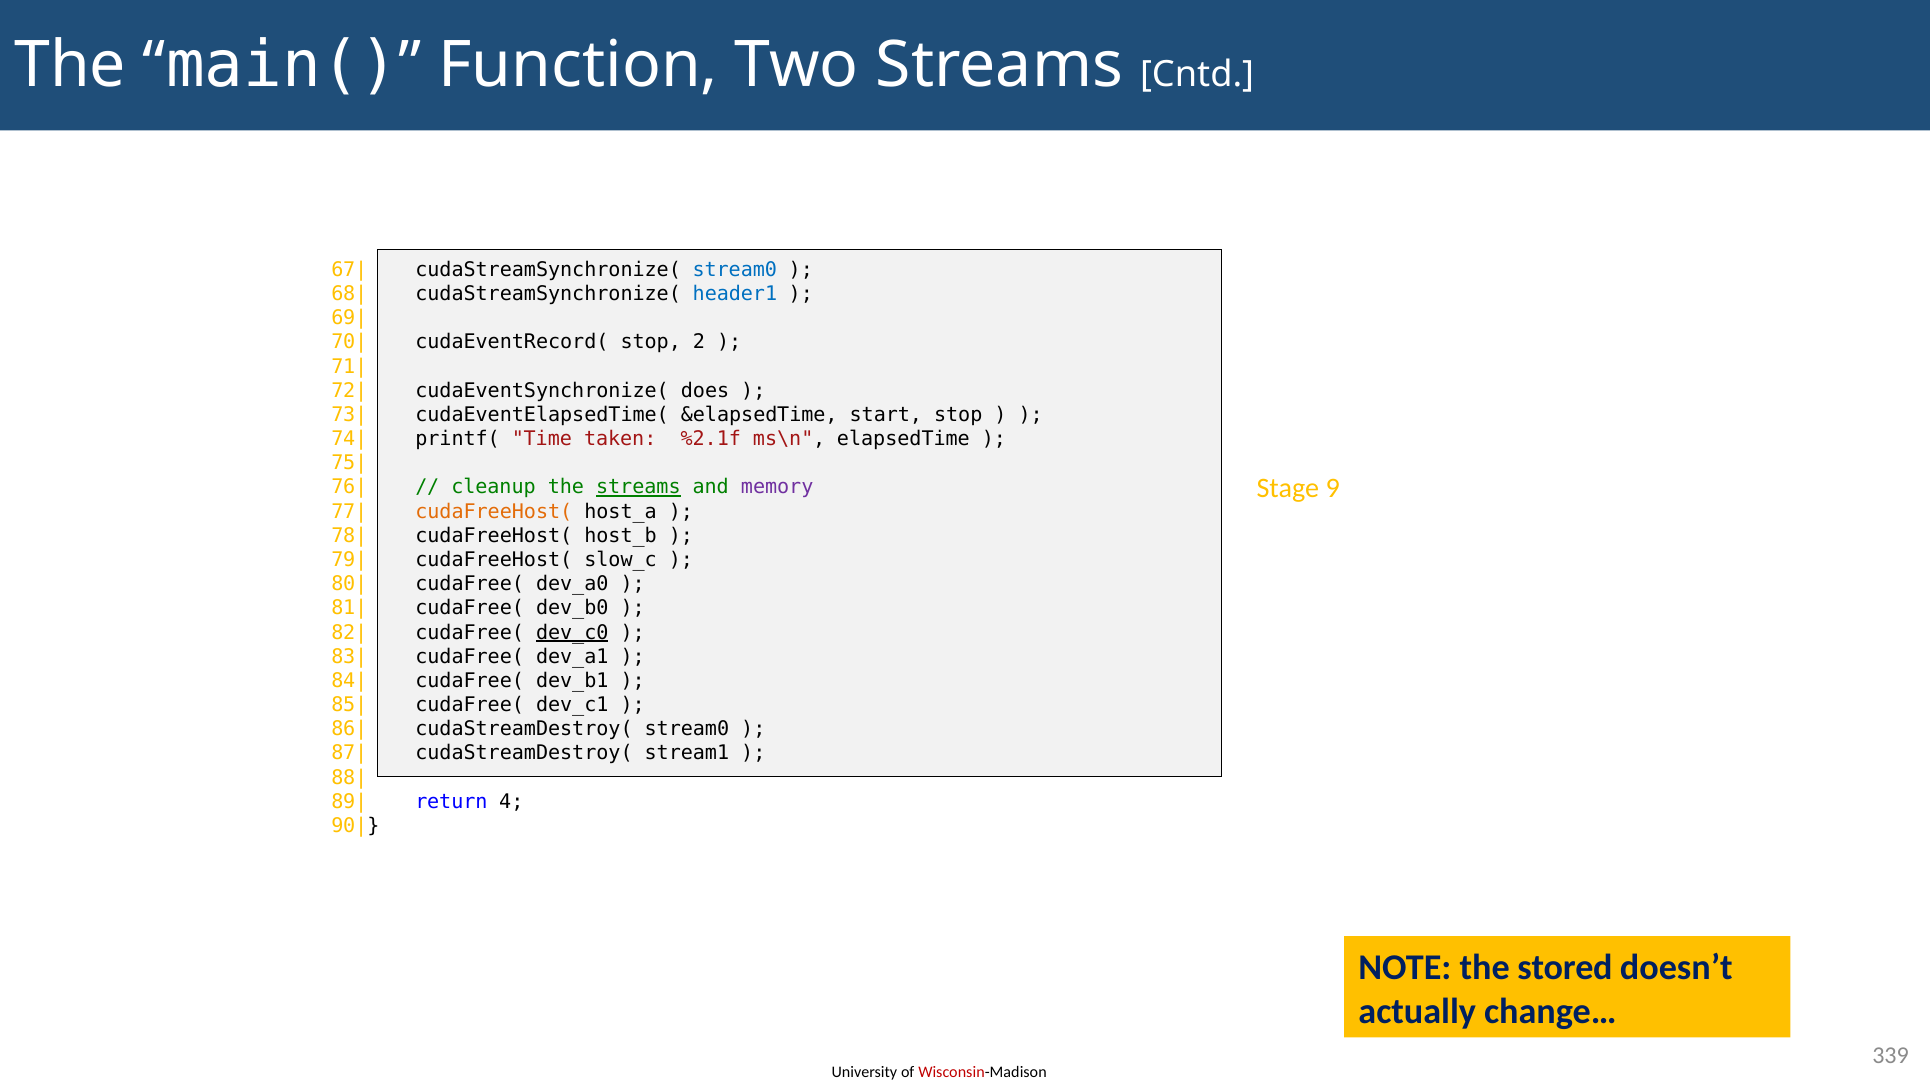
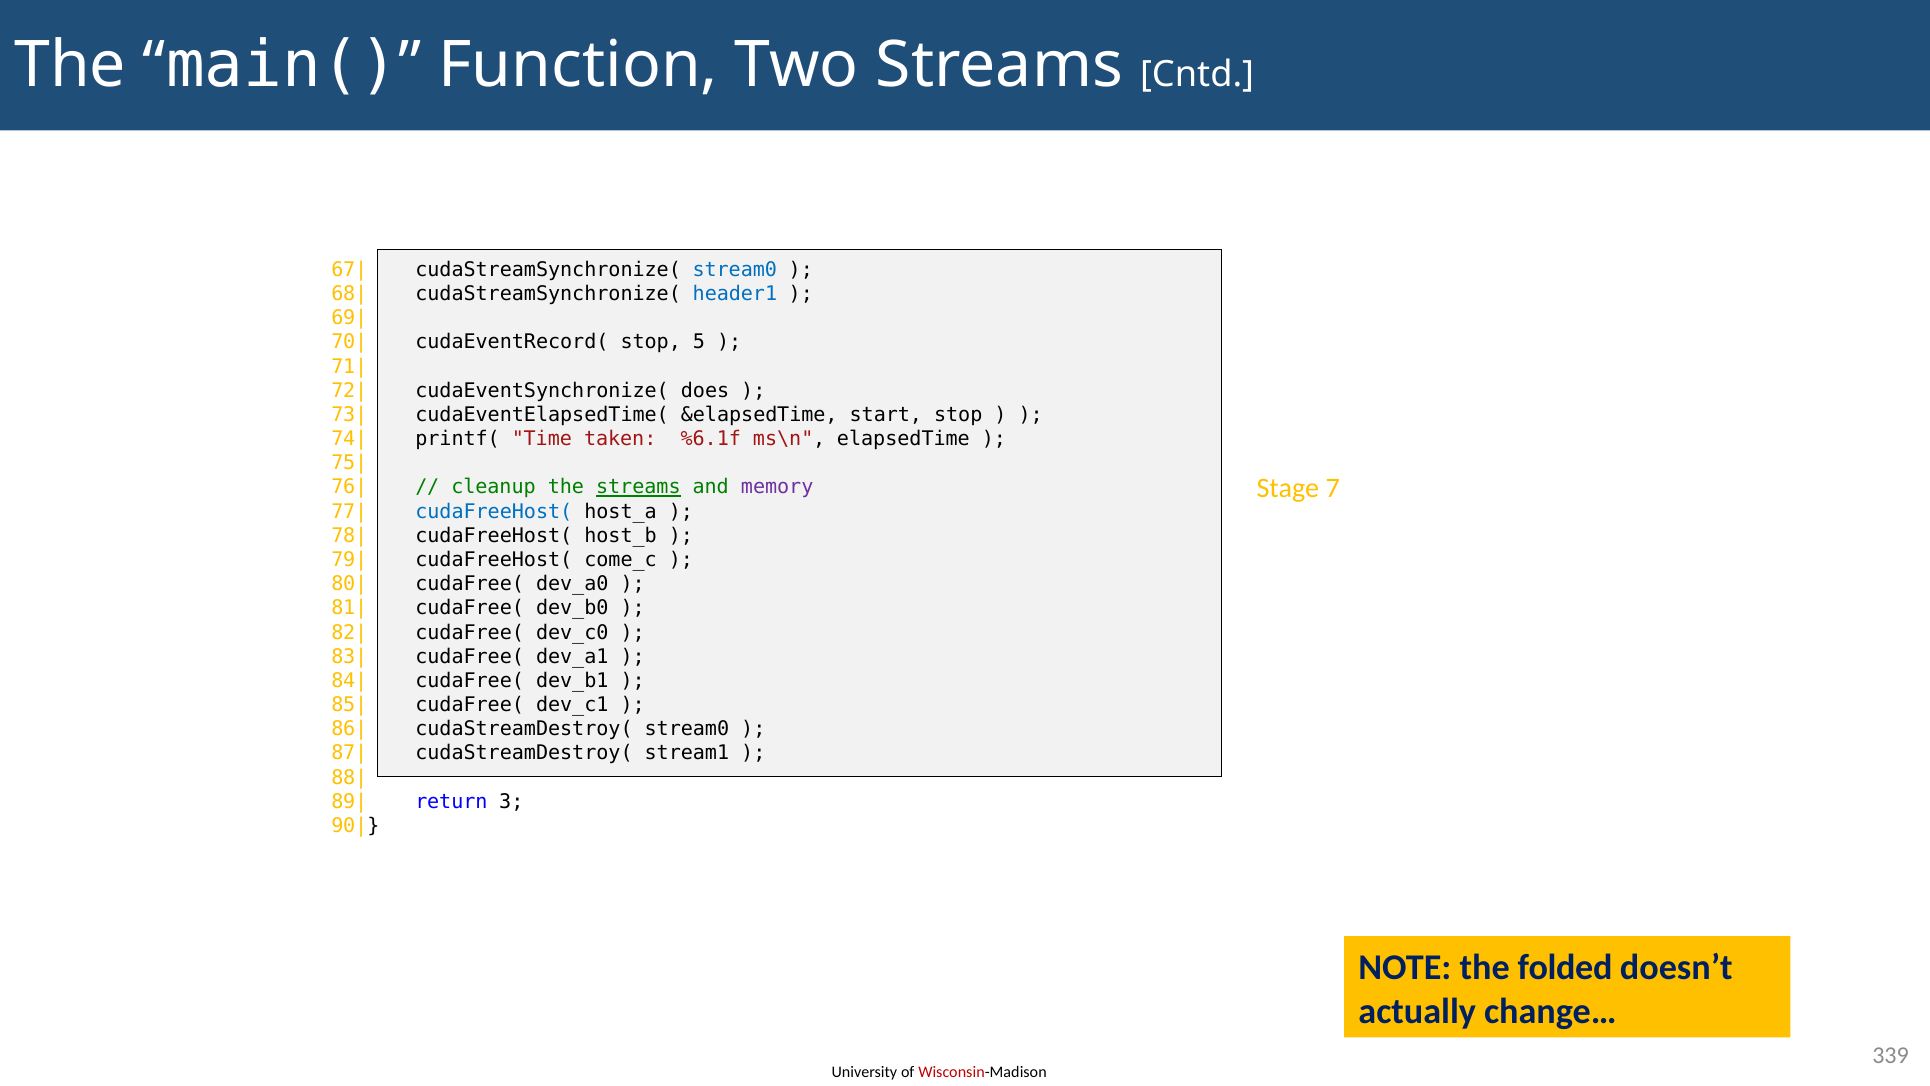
2: 2 -> 5
%2.1f: %2.1f -> %6.1f
9: 9 -> 7
cudaFreeHost( at (494, 511) colour: orange -> blue
slow_c: slow_c -> come_c
dev_c0 underline: present -> none
4: 4 -> 3
stored: stored -> folded
